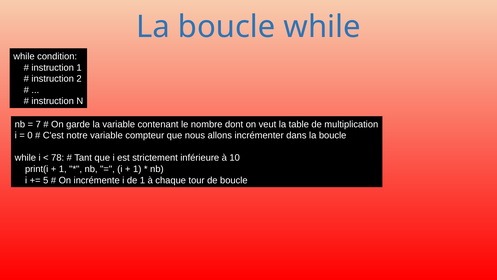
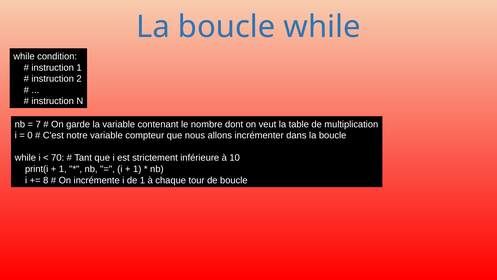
78: 78 -> 70
5: 5 -> 8
